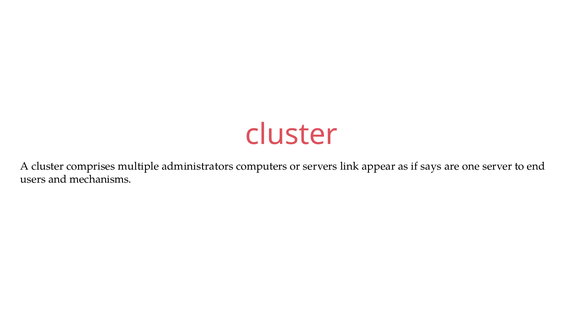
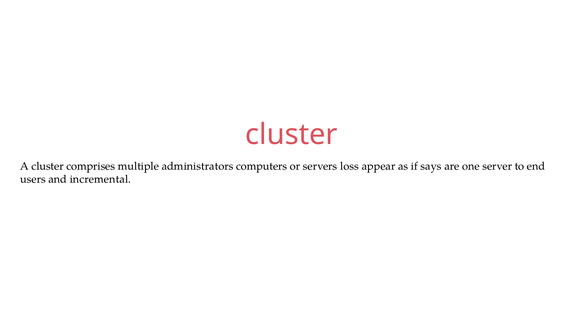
link: link -> loss
mechanisms: mechanisms -> incremental
